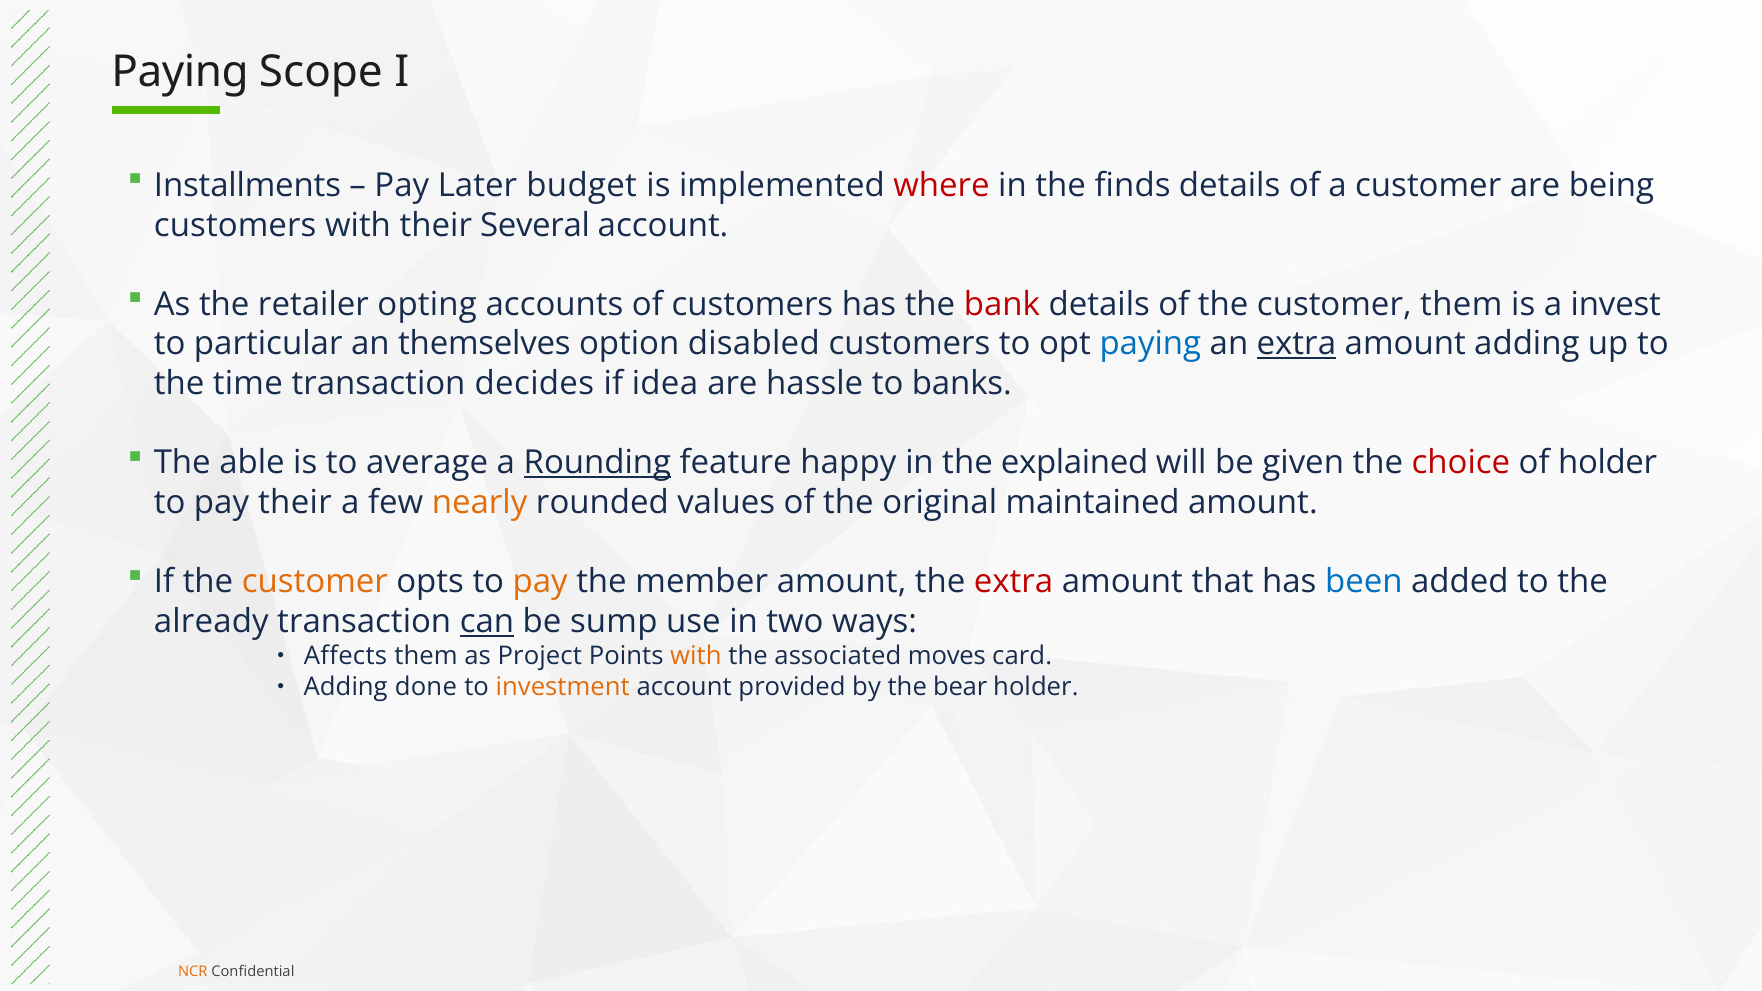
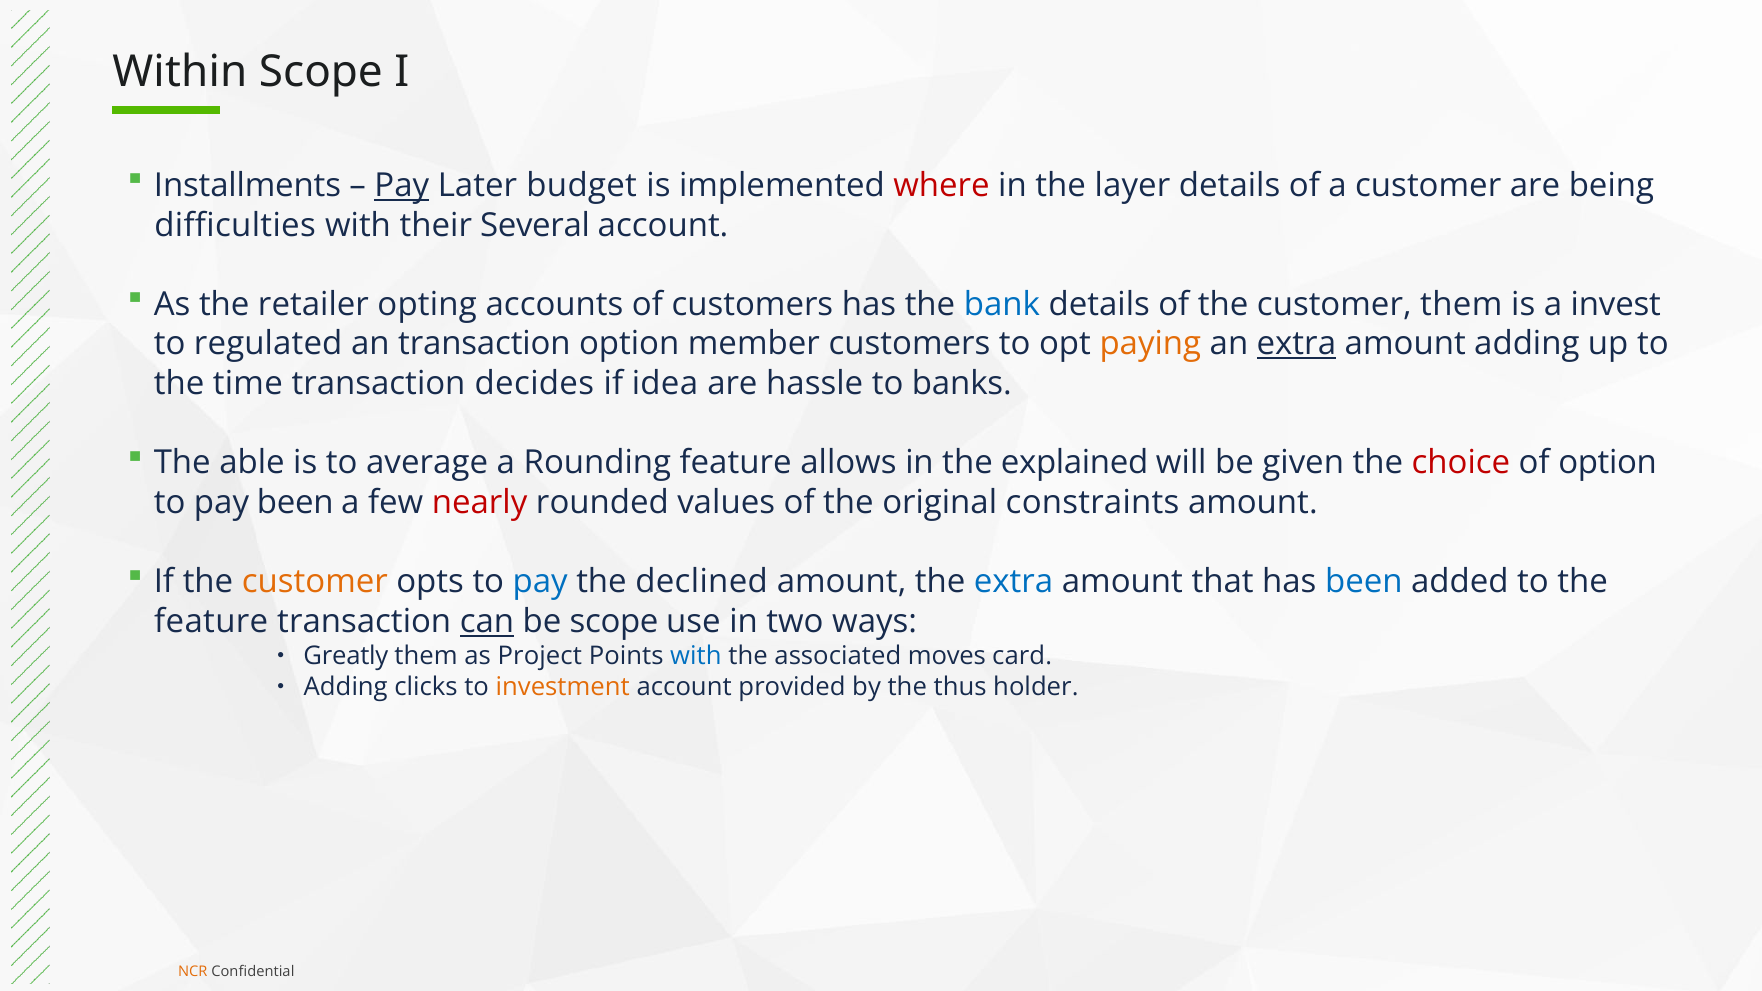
Paying at (180, 72): Paying -> Within
Pay at (402, 186) underline: none -> present
finds: finds -> layer
customers at (235, 225): customers -> difficulties
bank colour: red -> blue
particular: particular -> regulated
an themselves: themselves -> transaction
disabled: disabled -> member
paying at (1150, 344) colour: blue -> orange
Rounding underline: present -> none
happy: happy -> allows
of holder: holder -> option
pay their: their -> been
nearly colour: orange -> red
maintained: maintained -> constraints
pay at (540, 582) colour: orange -> blue
member: member -> declined
extra at (1014, 582) colour: red -> blue
already at (211, 622): already -> feature
be sump: sump -> scope
Affects: Affects -> Greatly
with at (696, 656) colour: orange -> blue
done: done -> clicks
bear: bear -> thus
